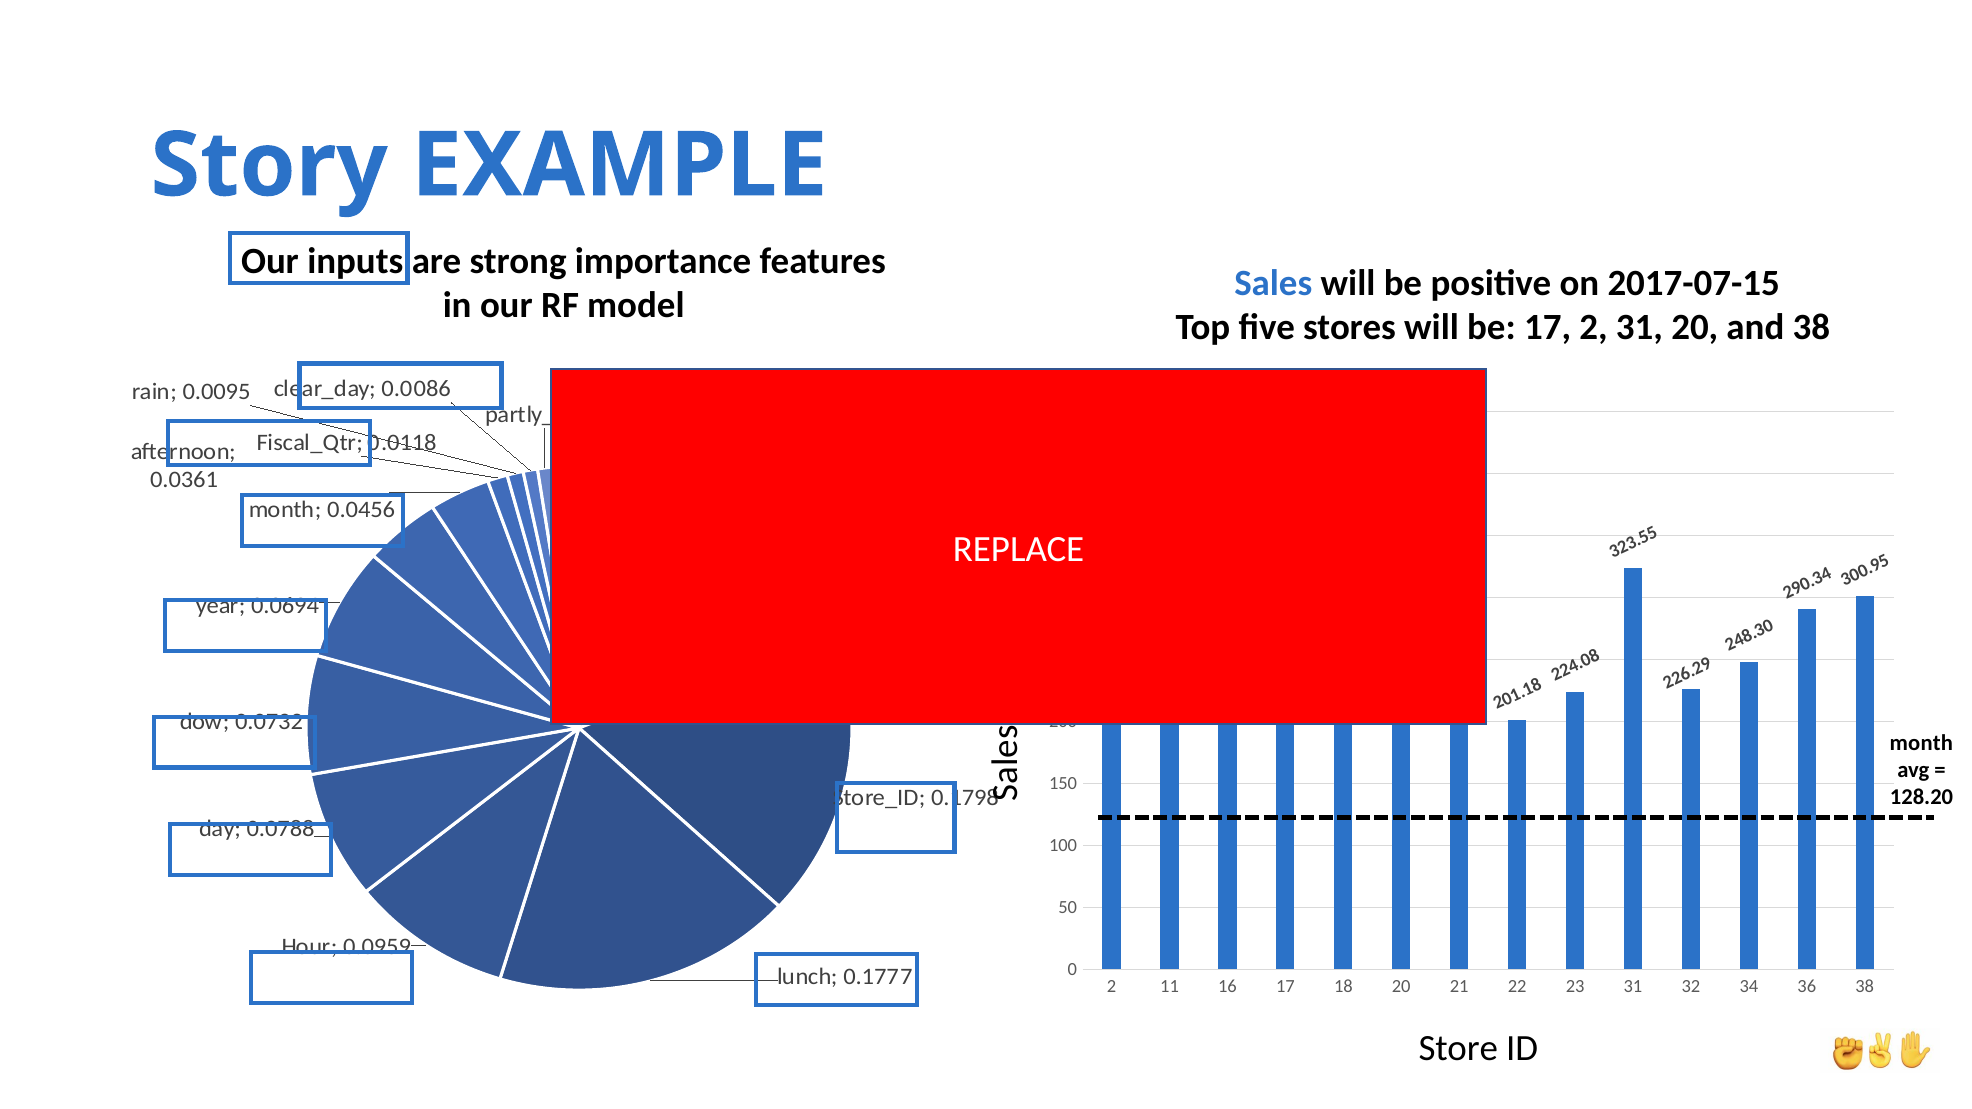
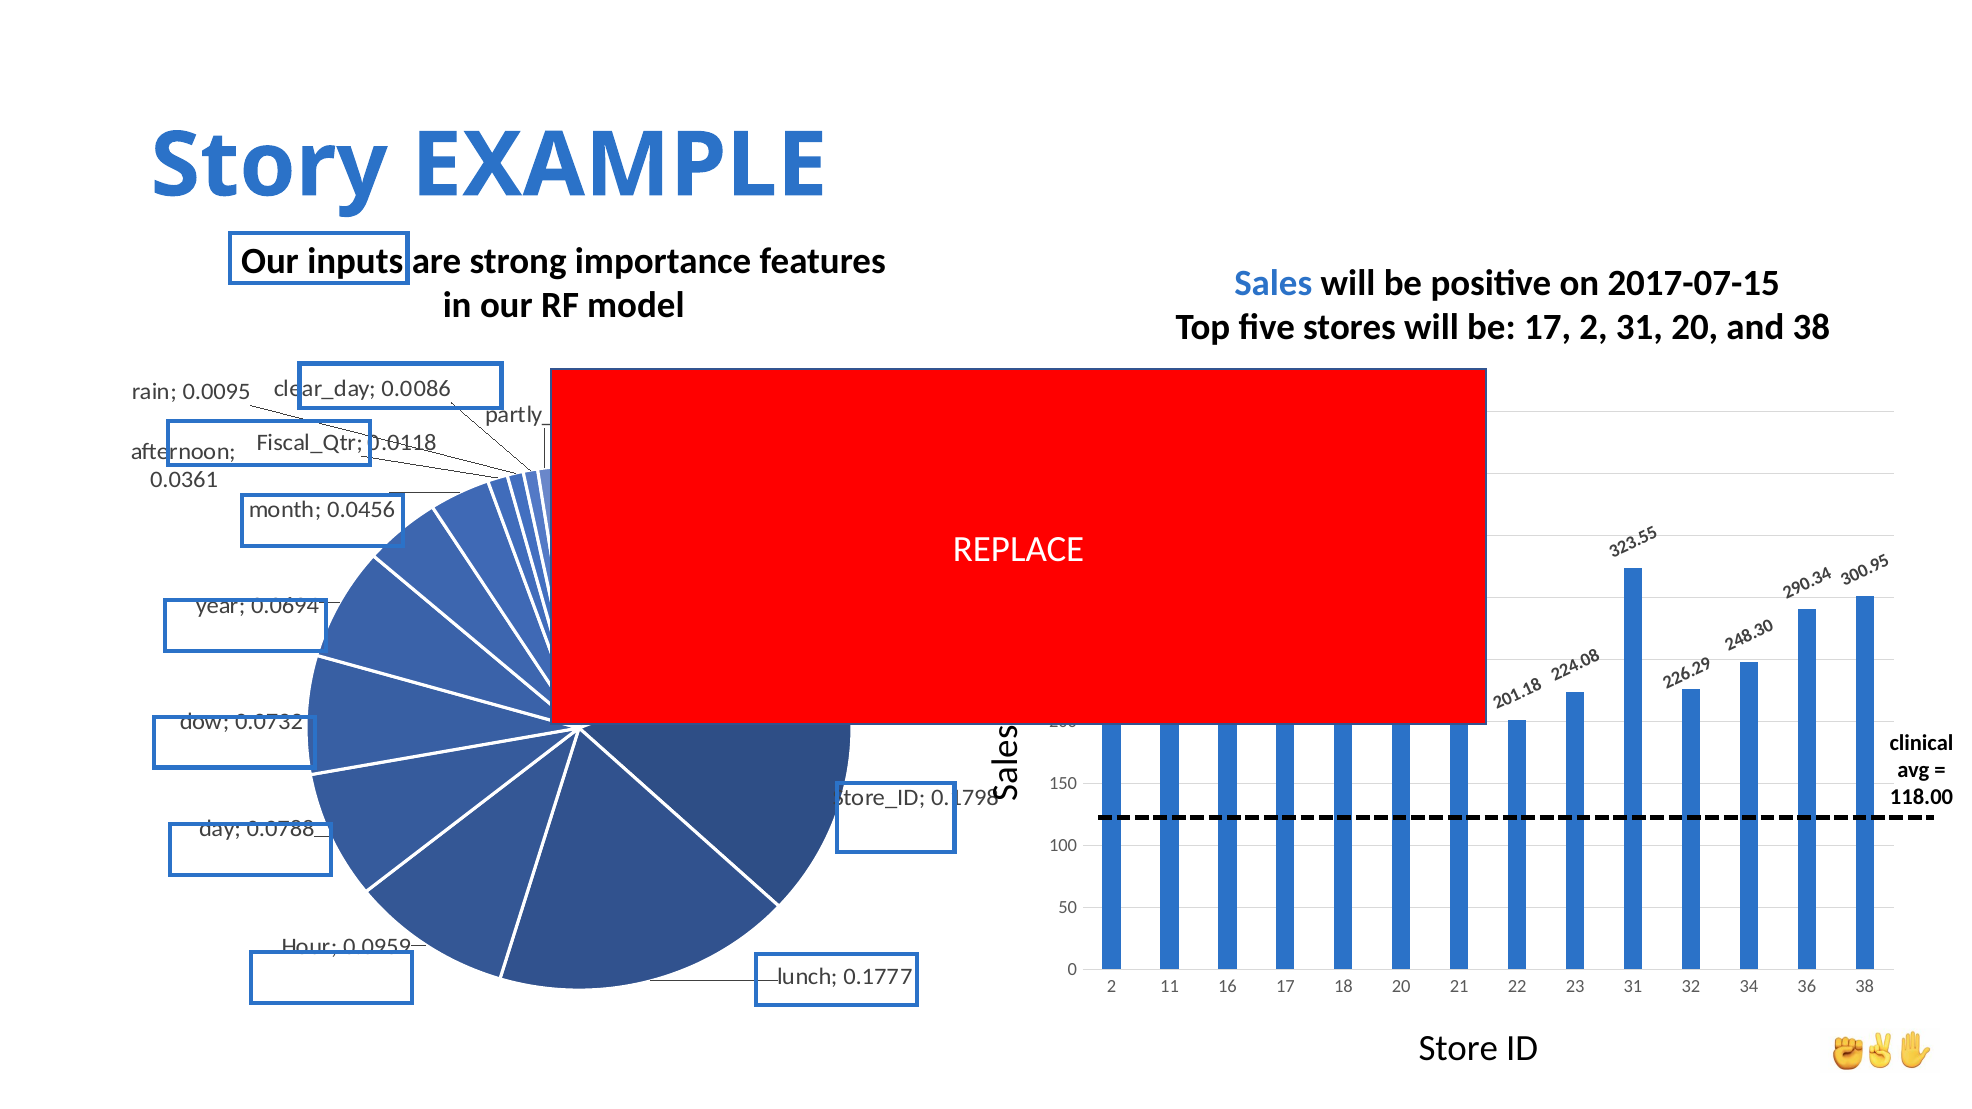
month at (1921, 743): month -> clinical
128.20: 128.20 -> 118.00
